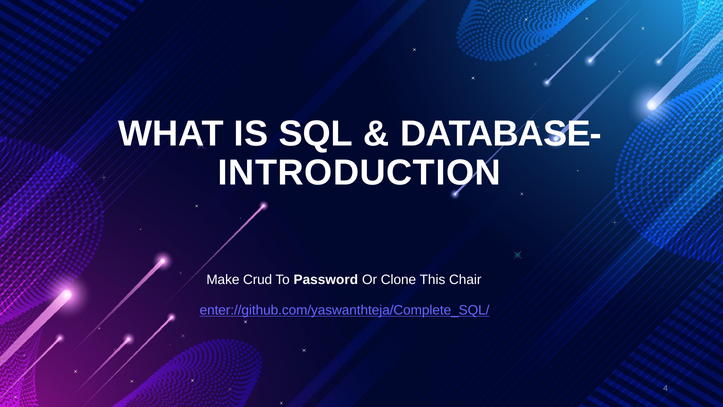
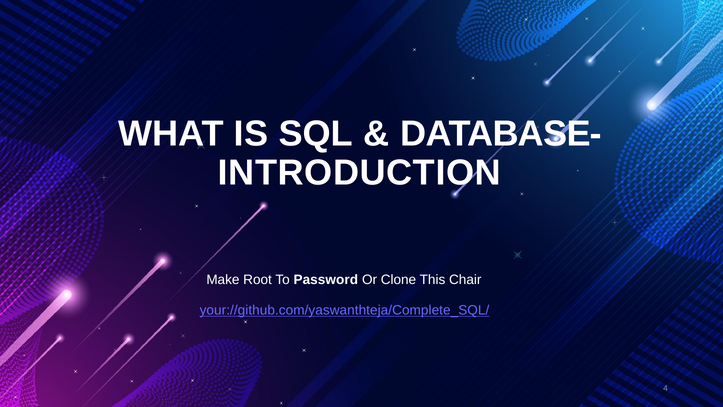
Crud: Crud -> Root
enter://github.com/yaswanthteja/Complete_SQL/: enter://github.com/yaswanthteja/Complete_SQL/ -> your://github.com/yaswanthteja/Complete_SQL/
